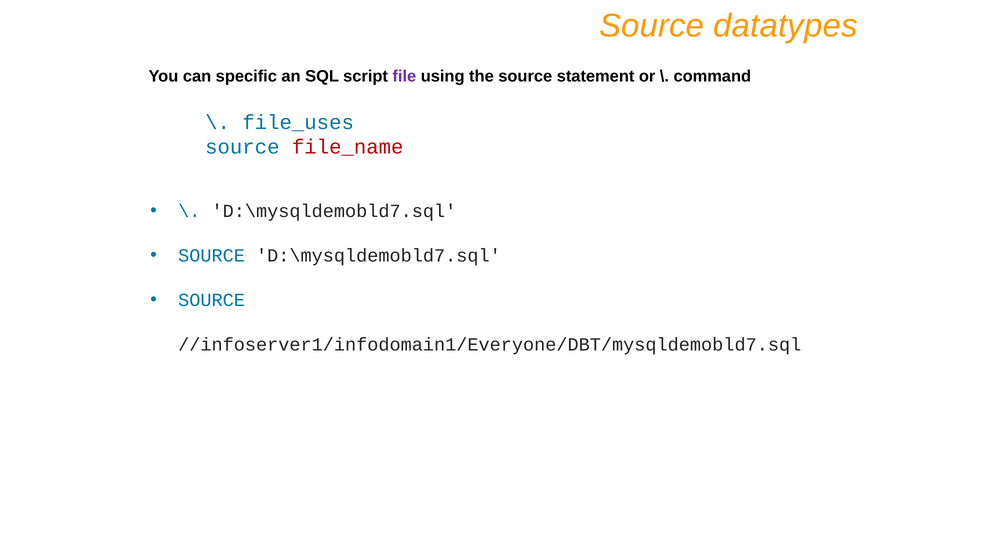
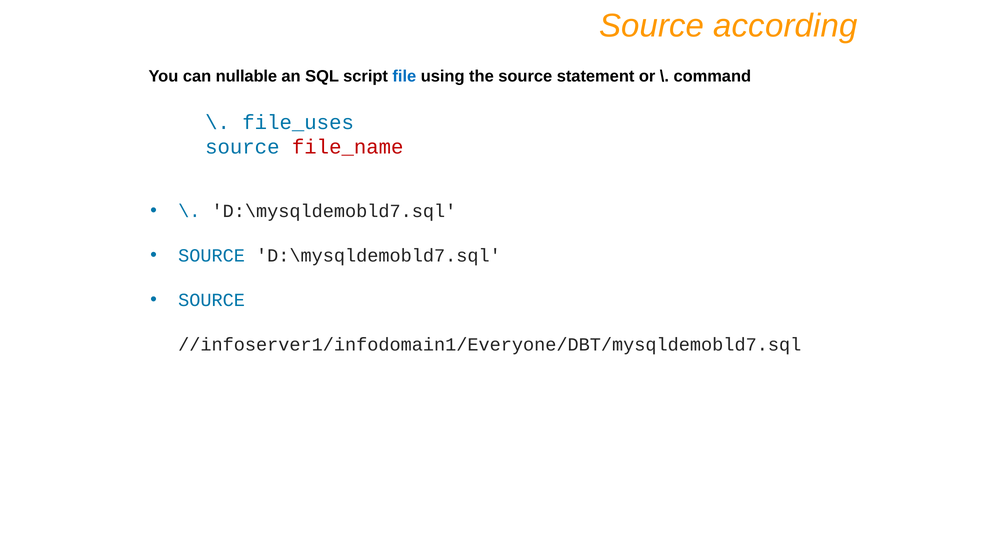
datatypes: datatypes -> according
specific: specific -> nullable
file colour: purple -> blue
